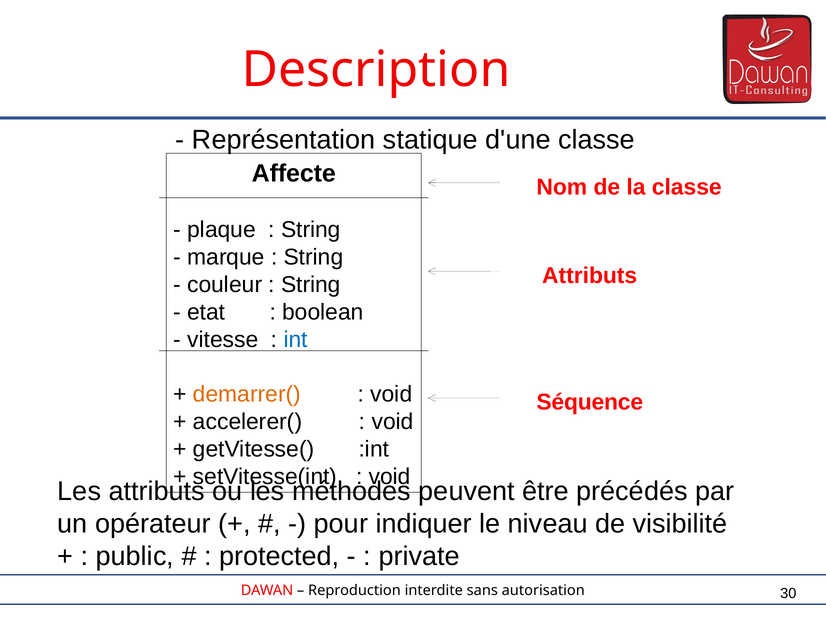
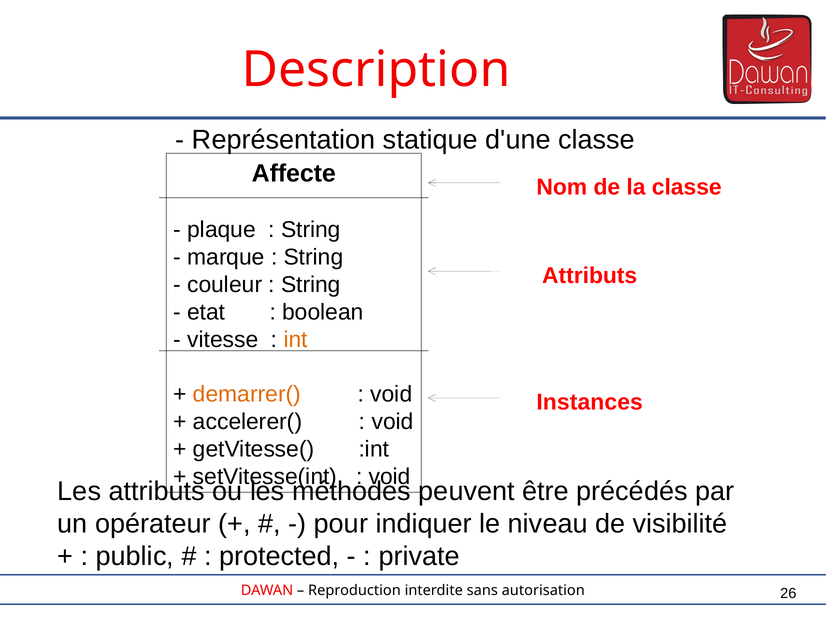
int colour: blue -> orange
Séquence: Séquence -> Instances
30: 30 -> 26
